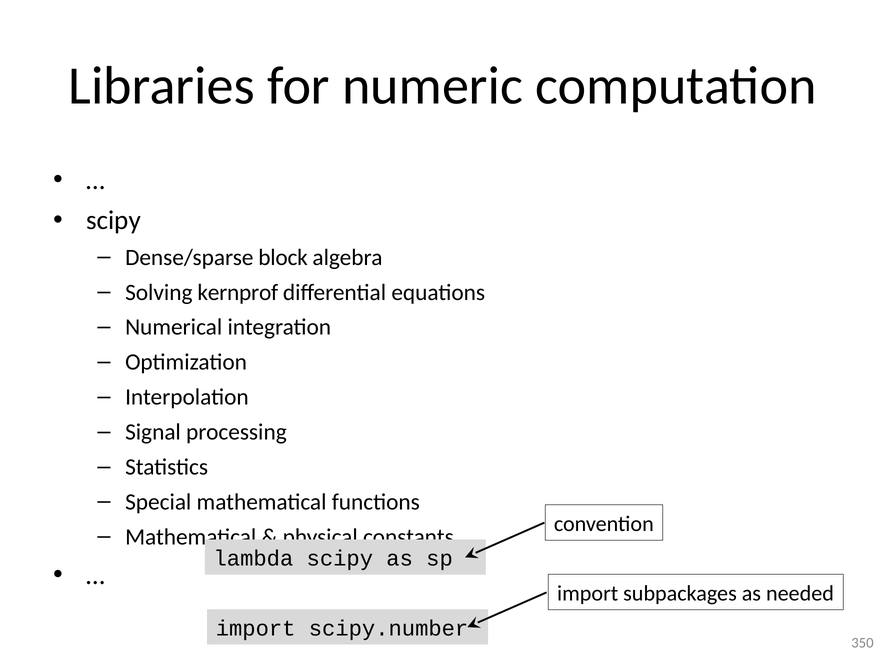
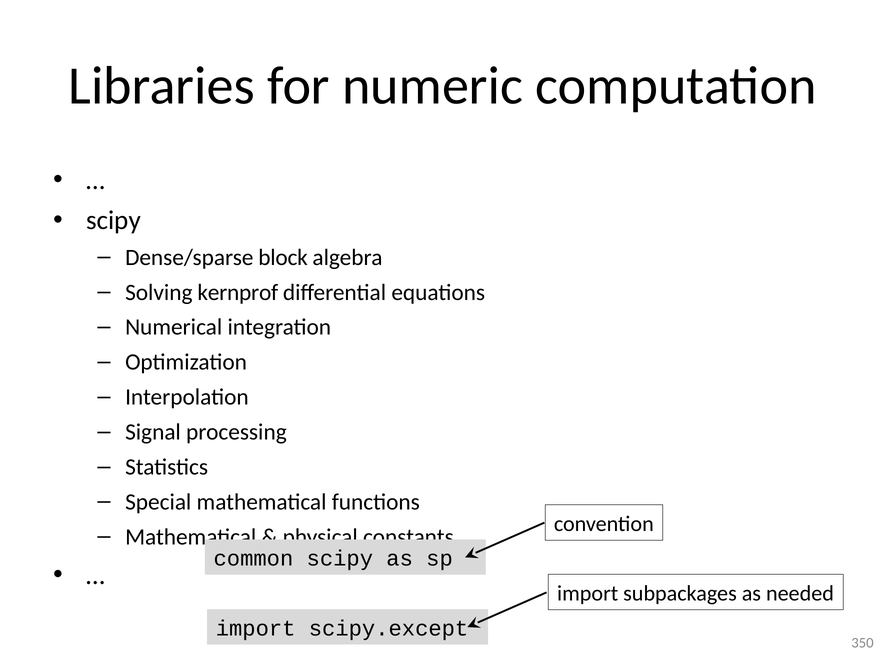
lambda: lambda -> common
scipy.number: scipy.number -> scipy.except
